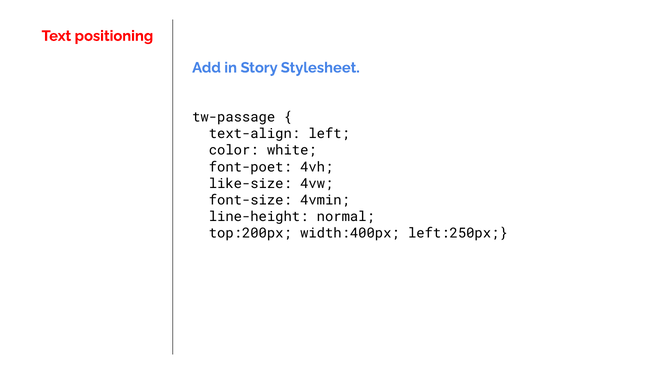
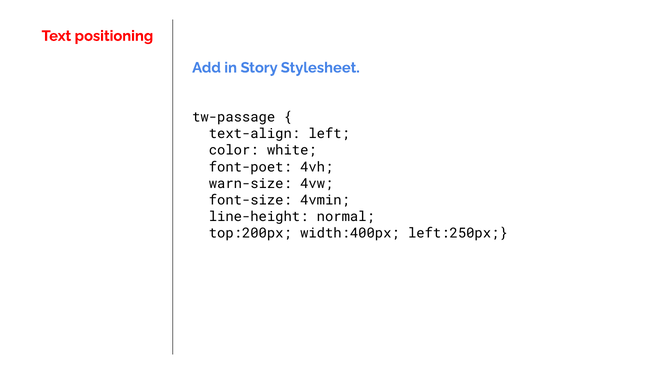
like-size: like-size -> warn-size
